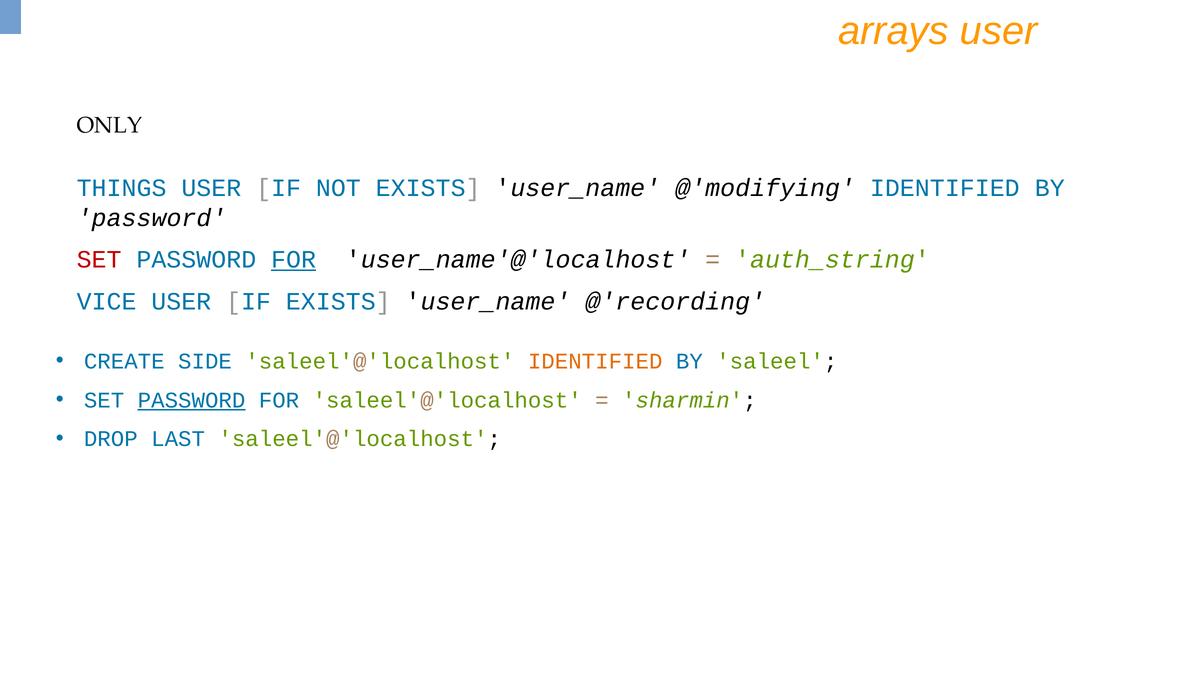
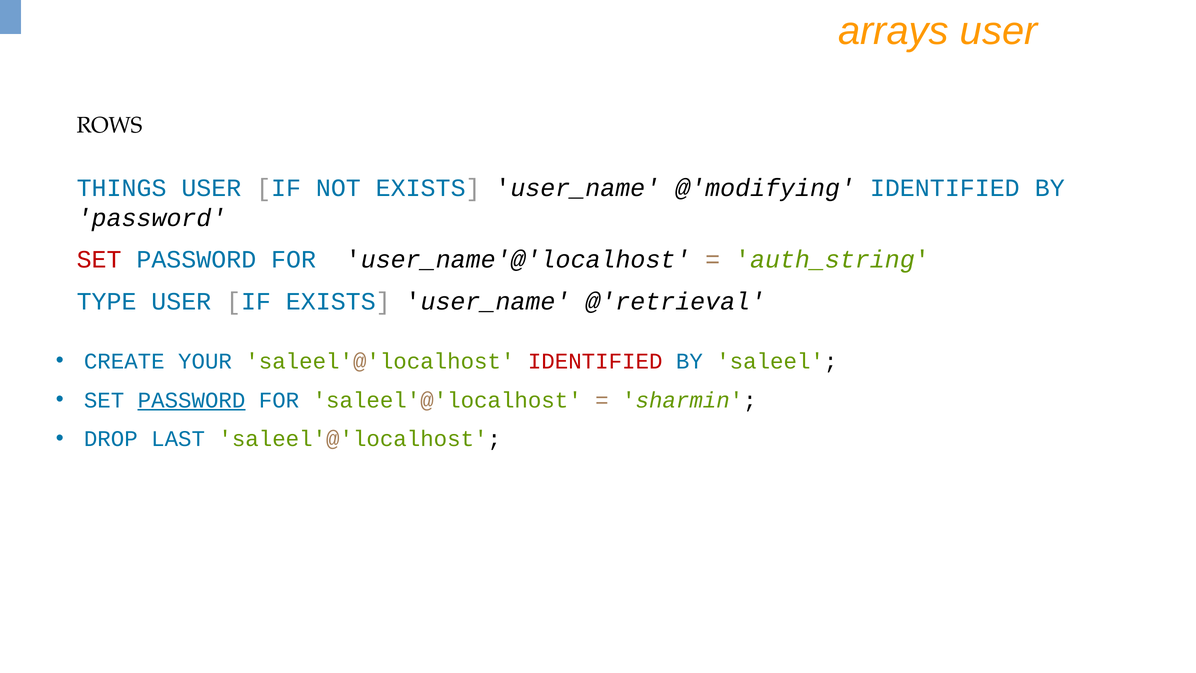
ONLY: ONLY -> ROWS
FOR at (294, 260) underline: present -> none
VICE: VICE -> TYPE
@'recording: @'recording -> @'retrieval
SIDE: SIDE -> YOUR
IDENTIFIED at (595, 361) colour: orange -> red
